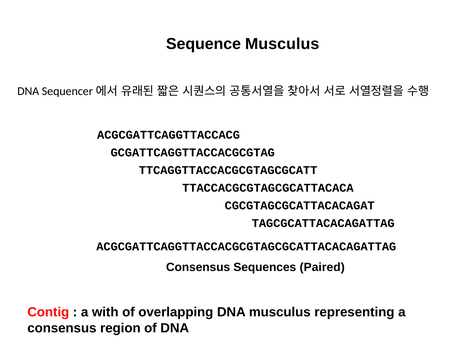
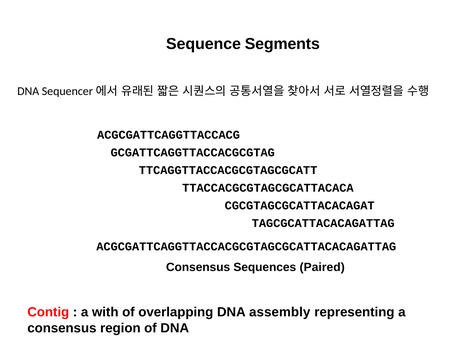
Sequence Musculus: Musculus -> Segments
DNA musculus: musculus -> assembly
